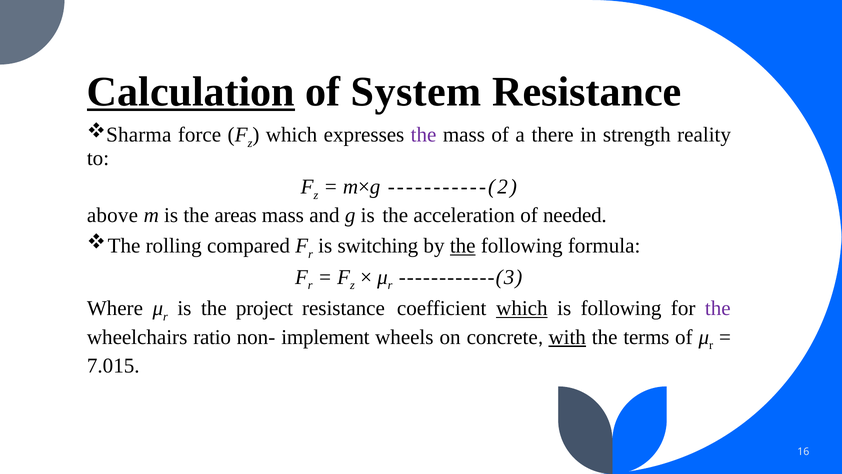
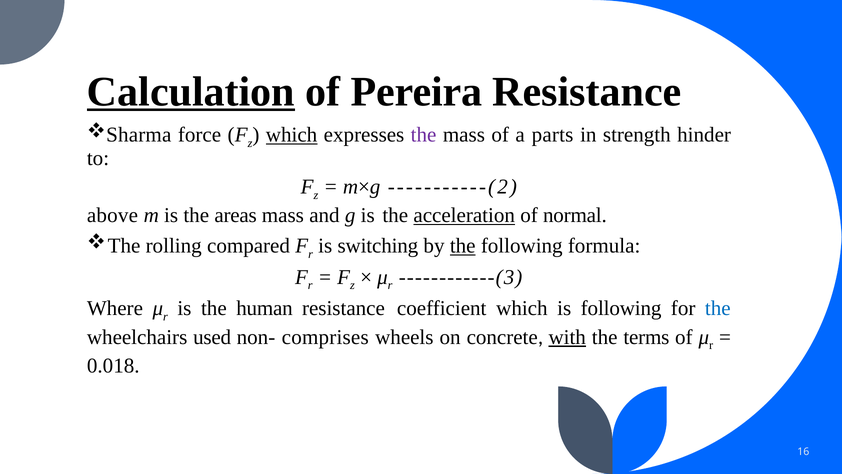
System: System -> Pereira
which at (292, 135) underline: none -> present
there: there -> parts
reality: reality -> hinder
acceleration underline: none -> present
needed: needed -> normal
project: project -> human
which at (522, 308) underline: present -> none
the at (718, 308) colour: purple -> blue
ratio: ratio -> used
implement: implement -> comprises
7.015: 7.015 -> 0.018
